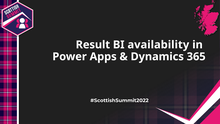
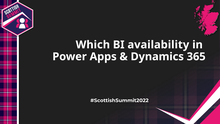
Result: Result -> Which
